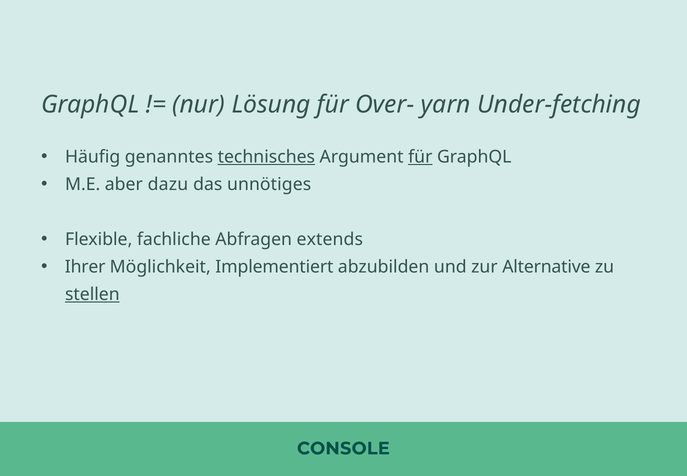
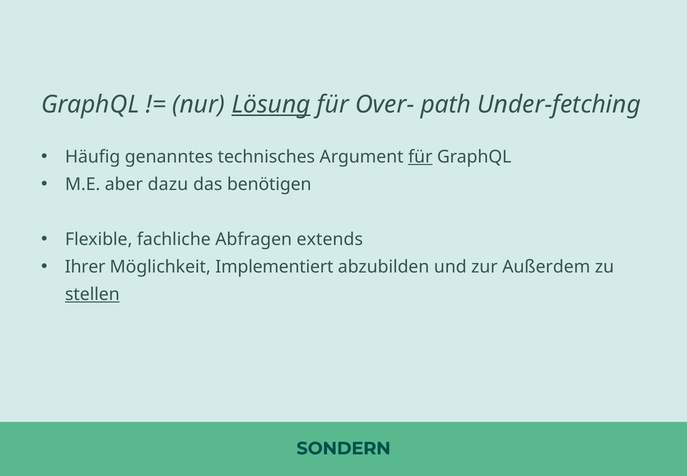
Lösung underline: none -> present
yarn: yarn -> path
technisches underline: present -> none
unnötiges: unnötiges -> benötigen
Alternative: Alternative -> Außerdem
CONSOLE: CONSOLE -> SONDERN
